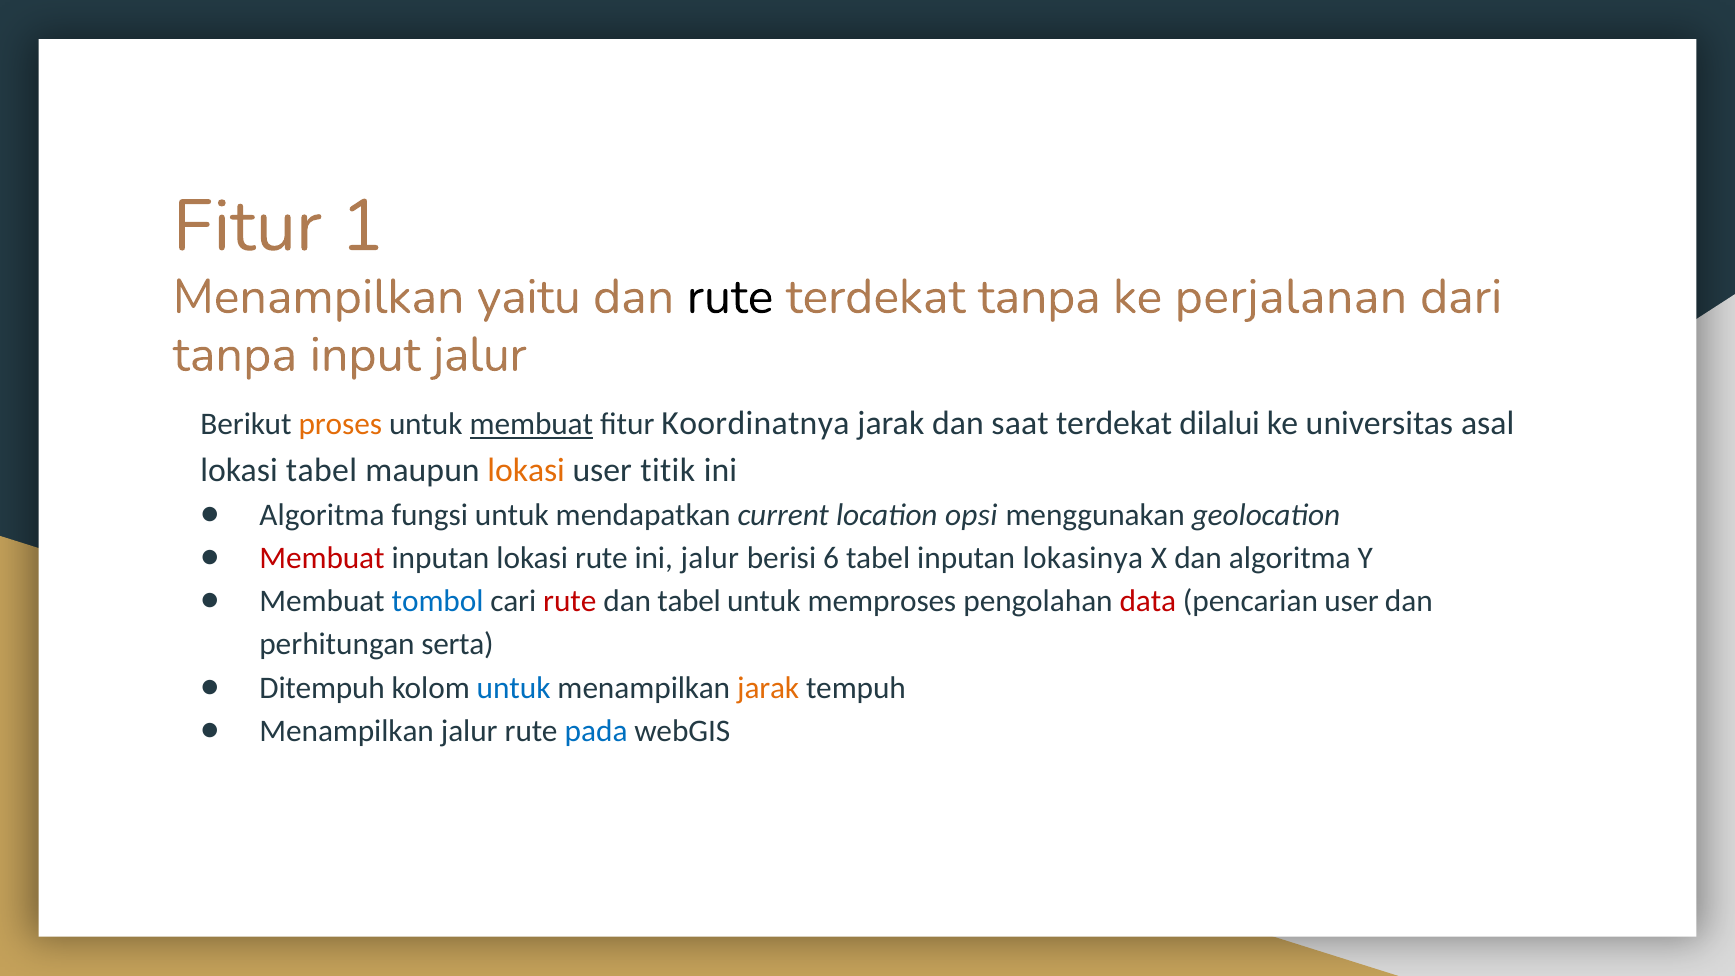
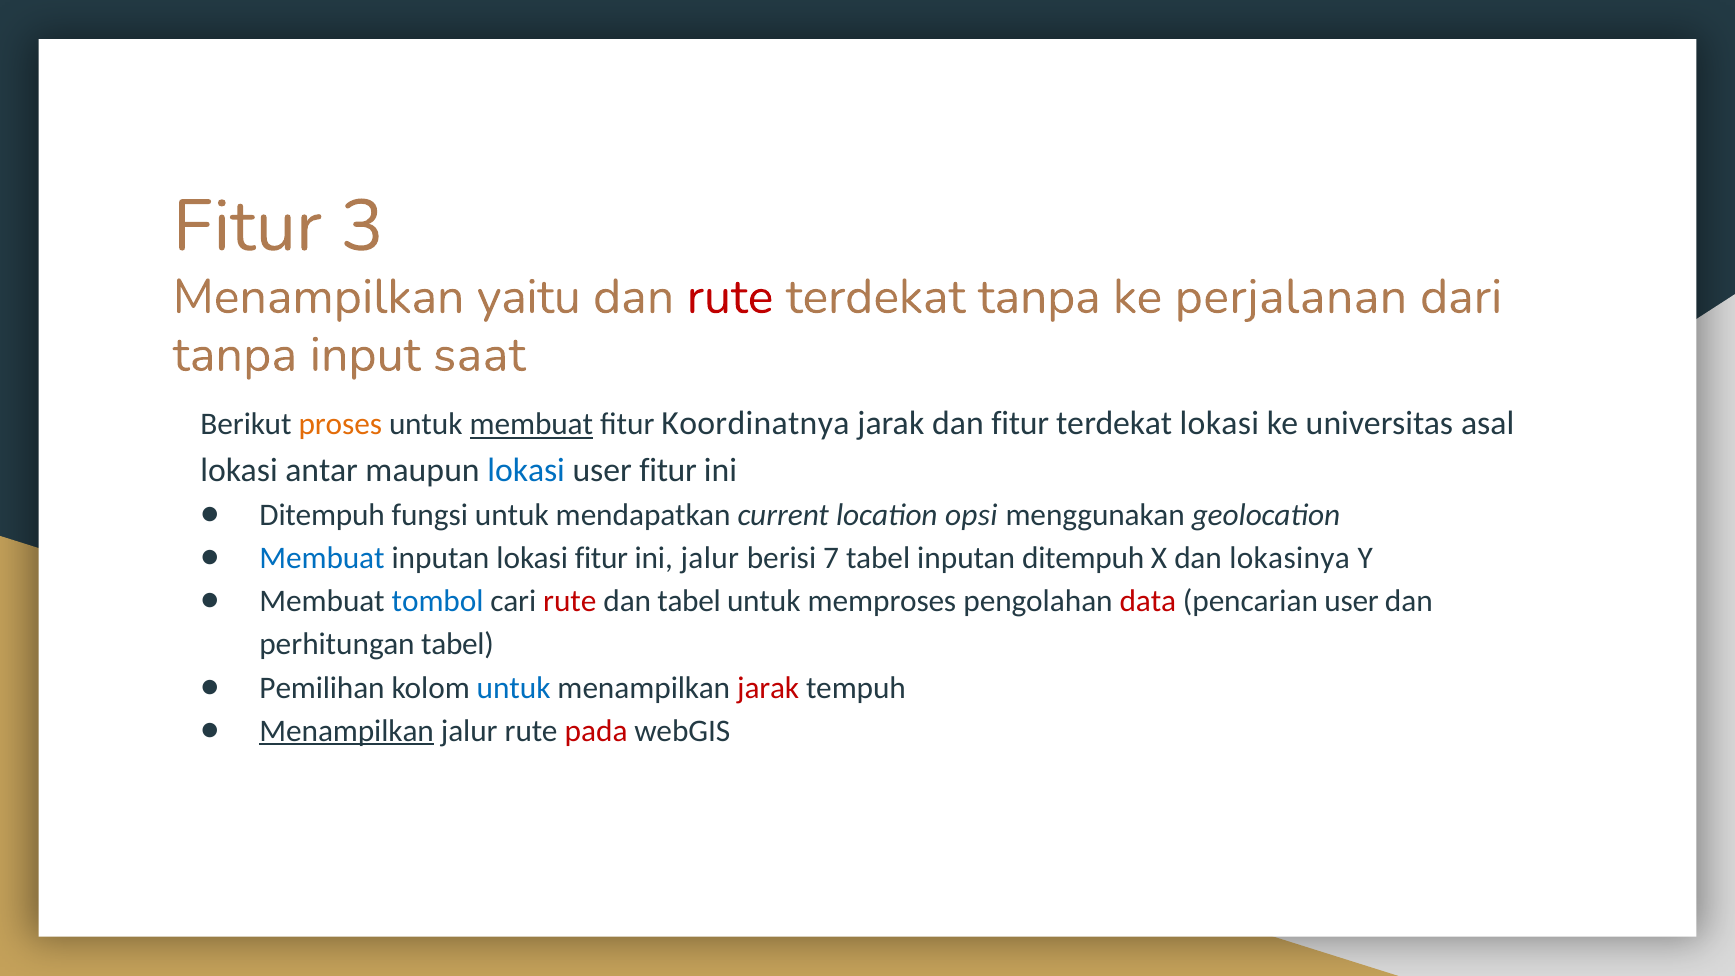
1: 1 -> 3
rute at (730, 297) colour: black -> red
input jalur: jalur -> saat
dan saat: saat -> fitur
terdekat dilalui: dilalui -> lokasi
lokasi tabel: tabel -> antar
lokasi at (526, 470) colour: orange -> blue
user titik: titik -> fitur
Algoritma at (322, 515): Algoritma -> Ditempuh
Membuat at (322, 558) colour: red -> blue
lokasi rute: rute -> fitur
6: 6 -> 7
inputan lokasinya: lokasinya -> ditempuh
dan algoritma: algoritma -> lokasinya
perhitungan serta: serta -> tabel
Ditempuh: Ditempuh -> Pemilihan
jarak at (768, 688) colour: orange -> red
Menampilkan at (347, 731) underline: none -> present
pada colour: blue -> red
